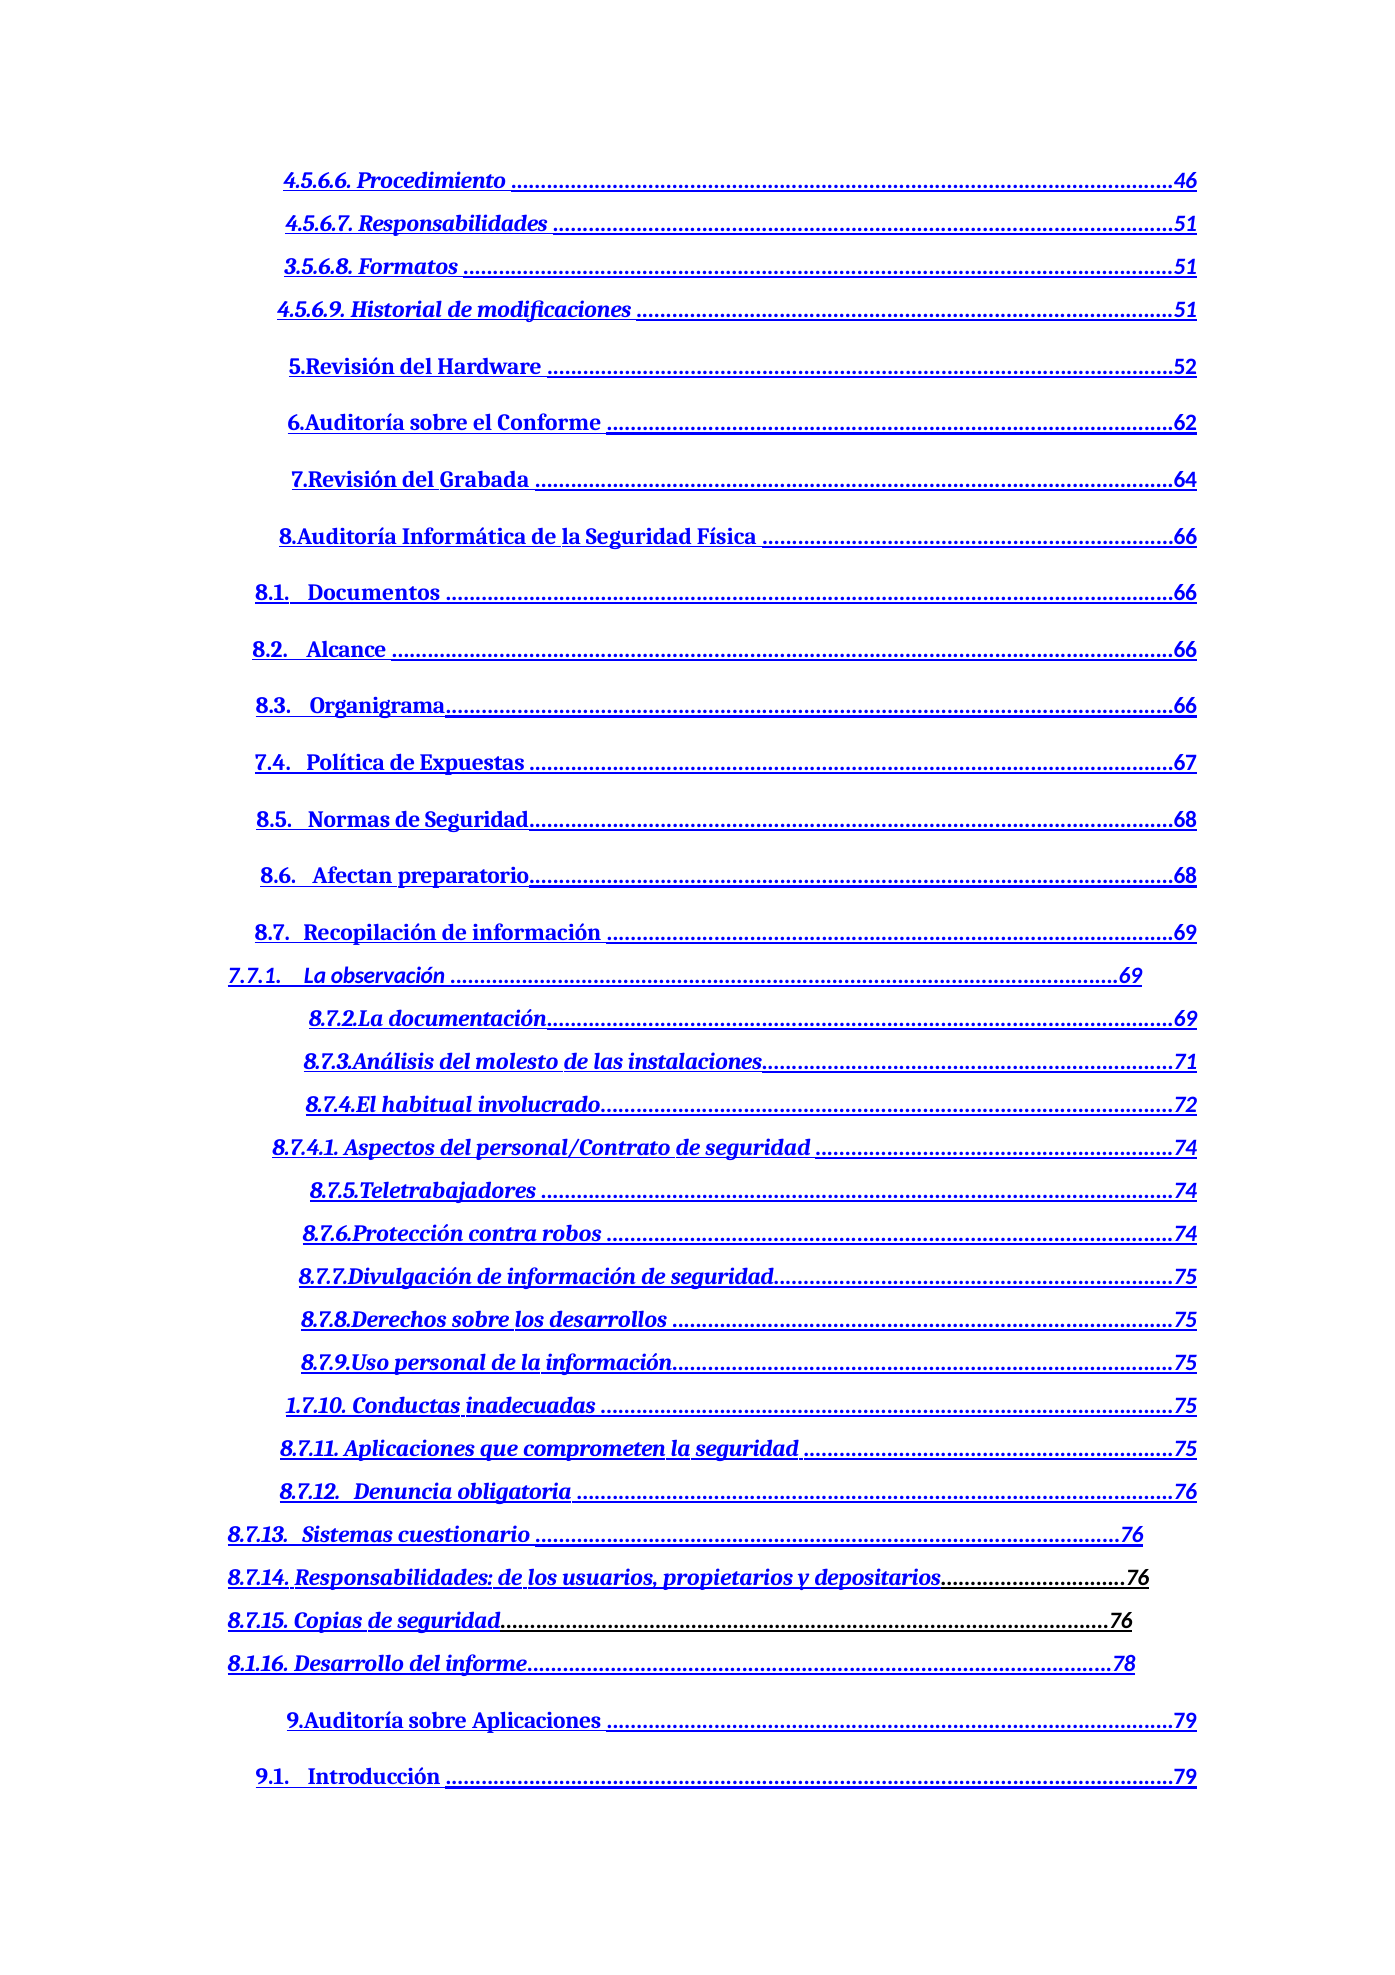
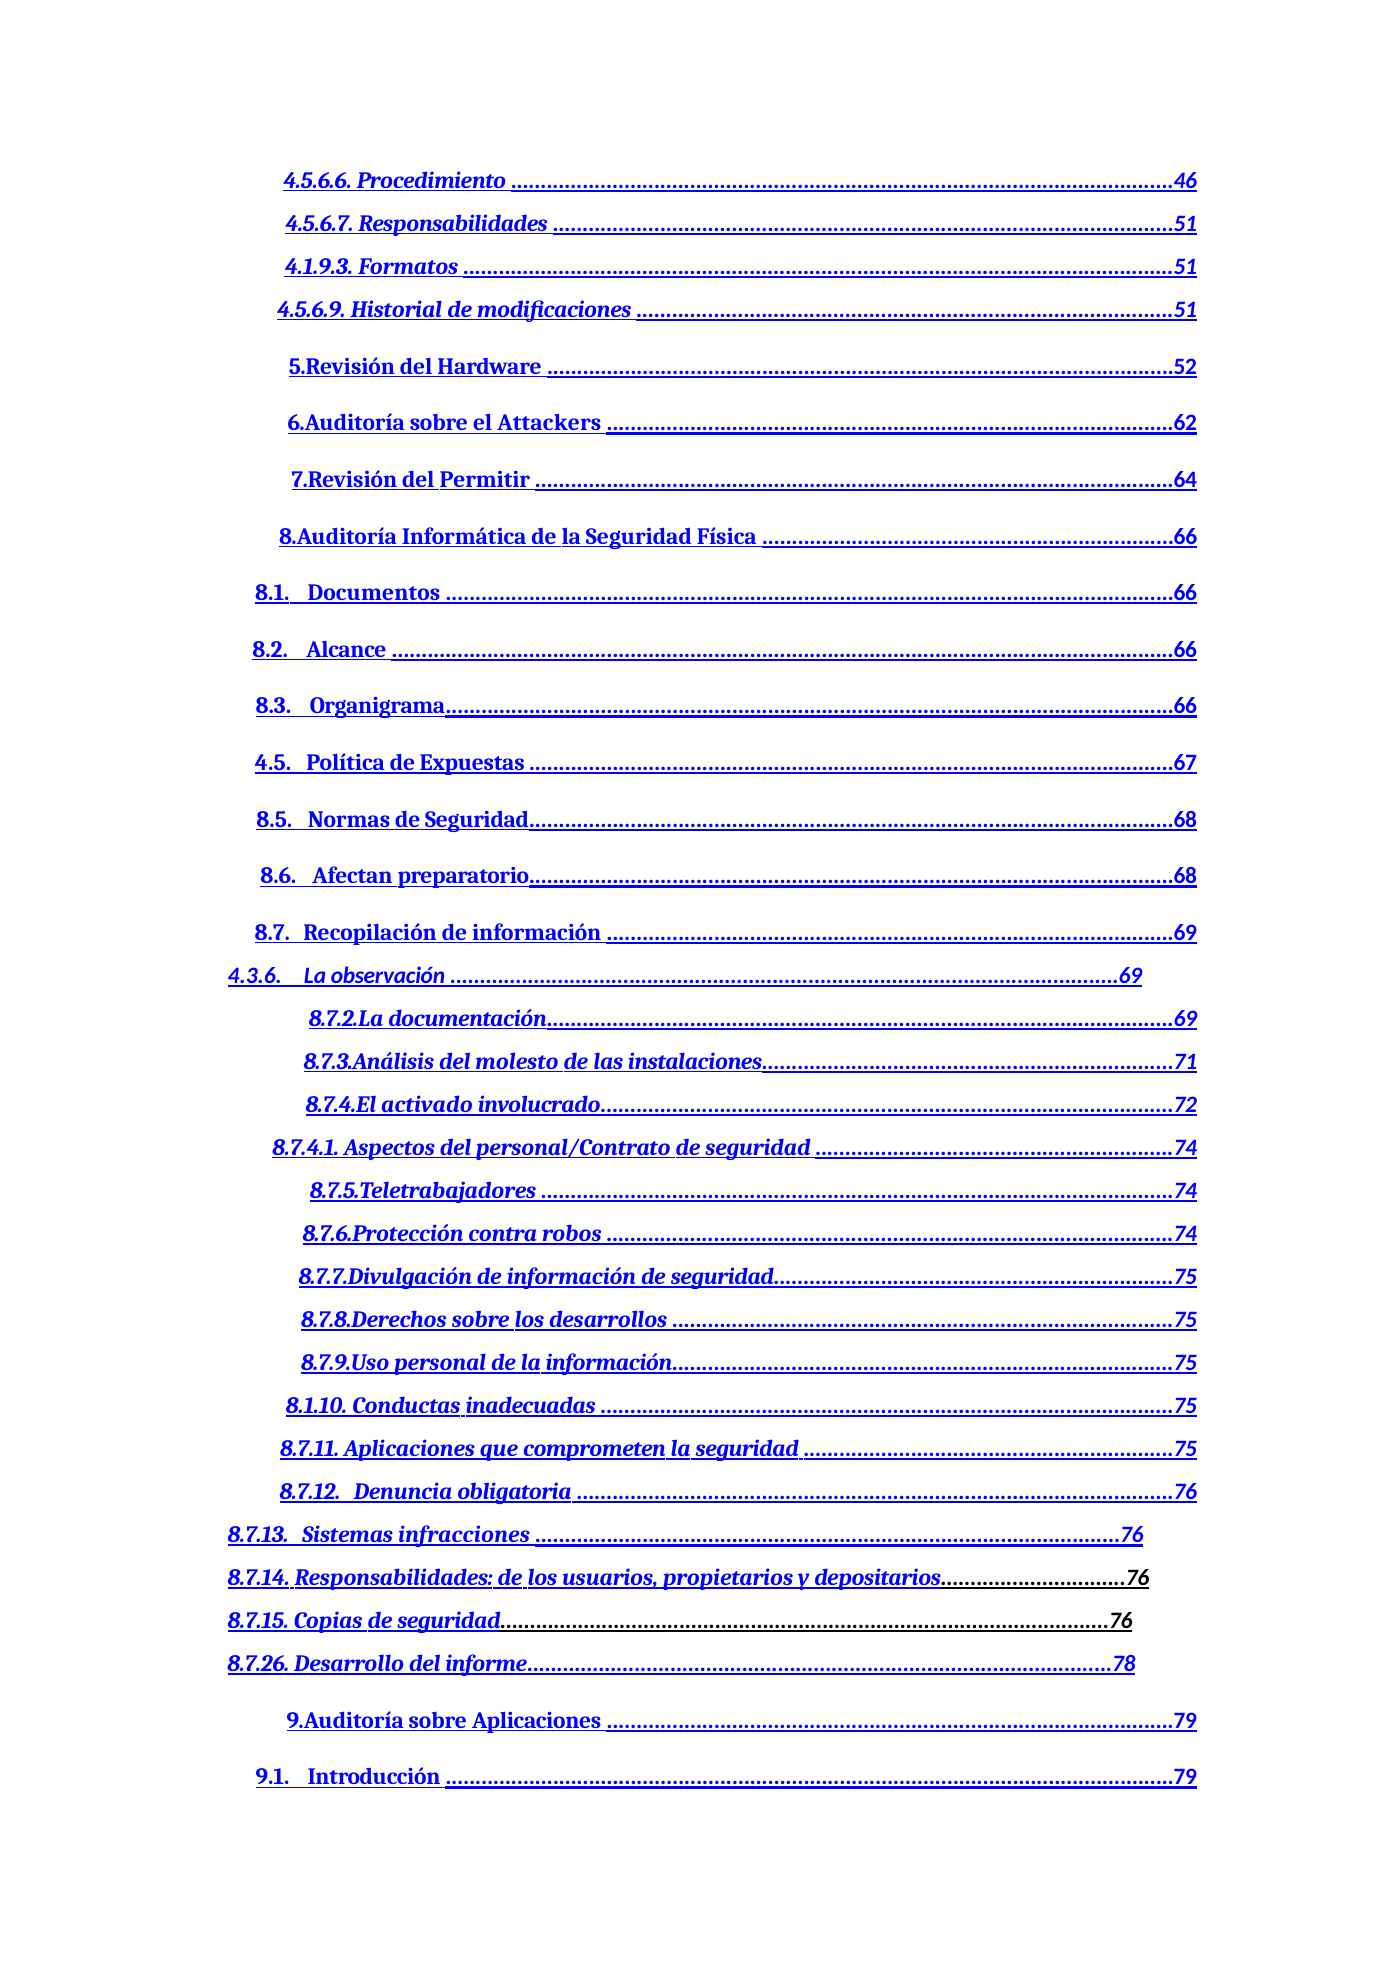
3.5.6.8: 3.5.6.8 -> 4.1.9.3
Conforme: Conforme -> Attackers
Grabada: Grabada -> Permitir
7.4: 7.4 -> 4.5
7.7.1: 7.7.1 -> 4.3.6
habitual: habitual -> activado
1.7.10: 1.7.10 -> 8.1.10
cuestionario: cuestionario -> infracciones
8.1.16: 8.1.16 -> 8.7.26
